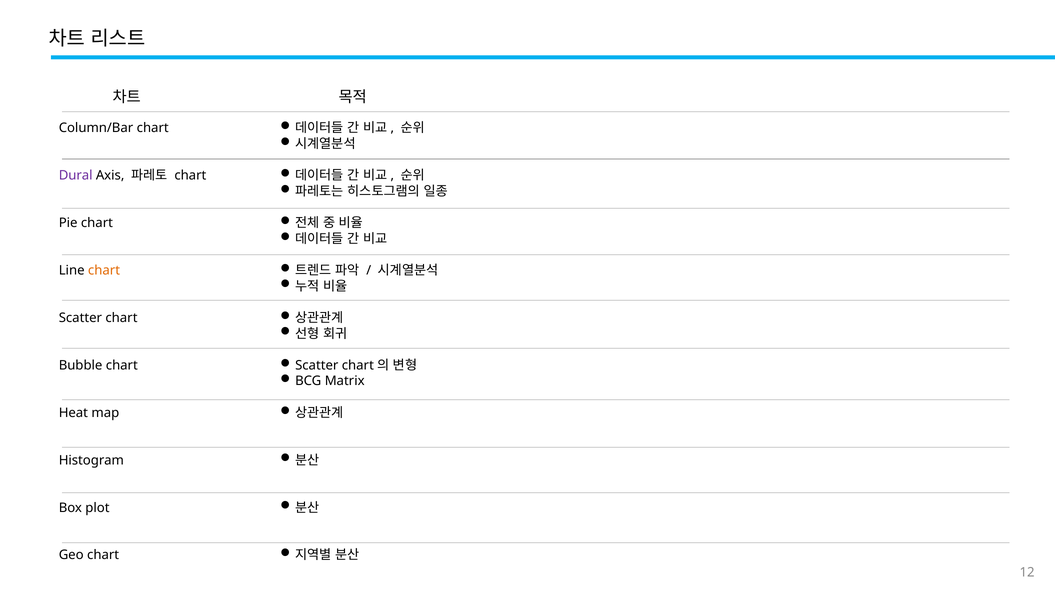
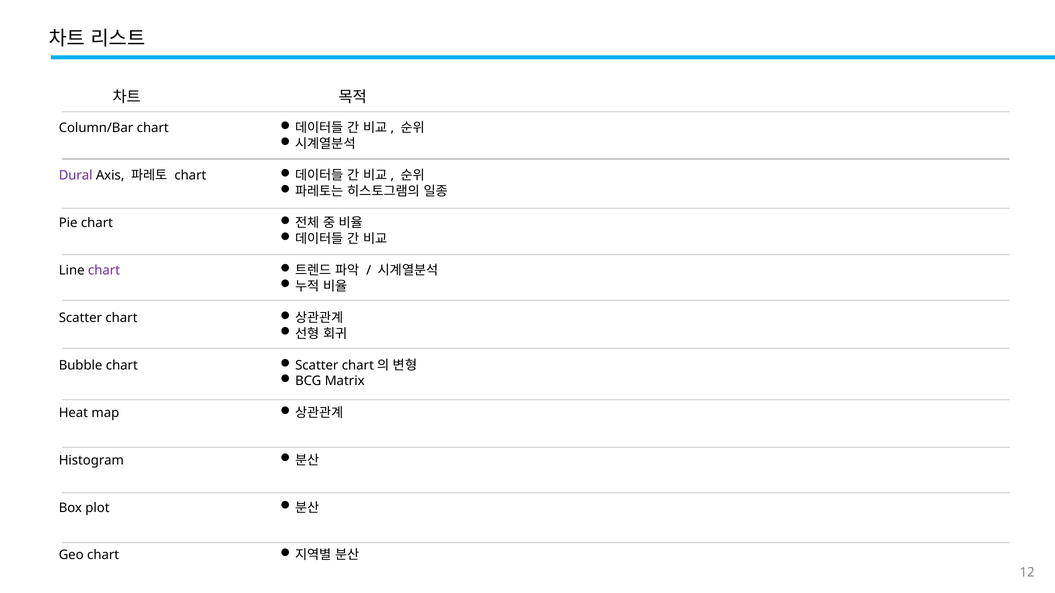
chart at (104, 271) colour: orange -> purple
